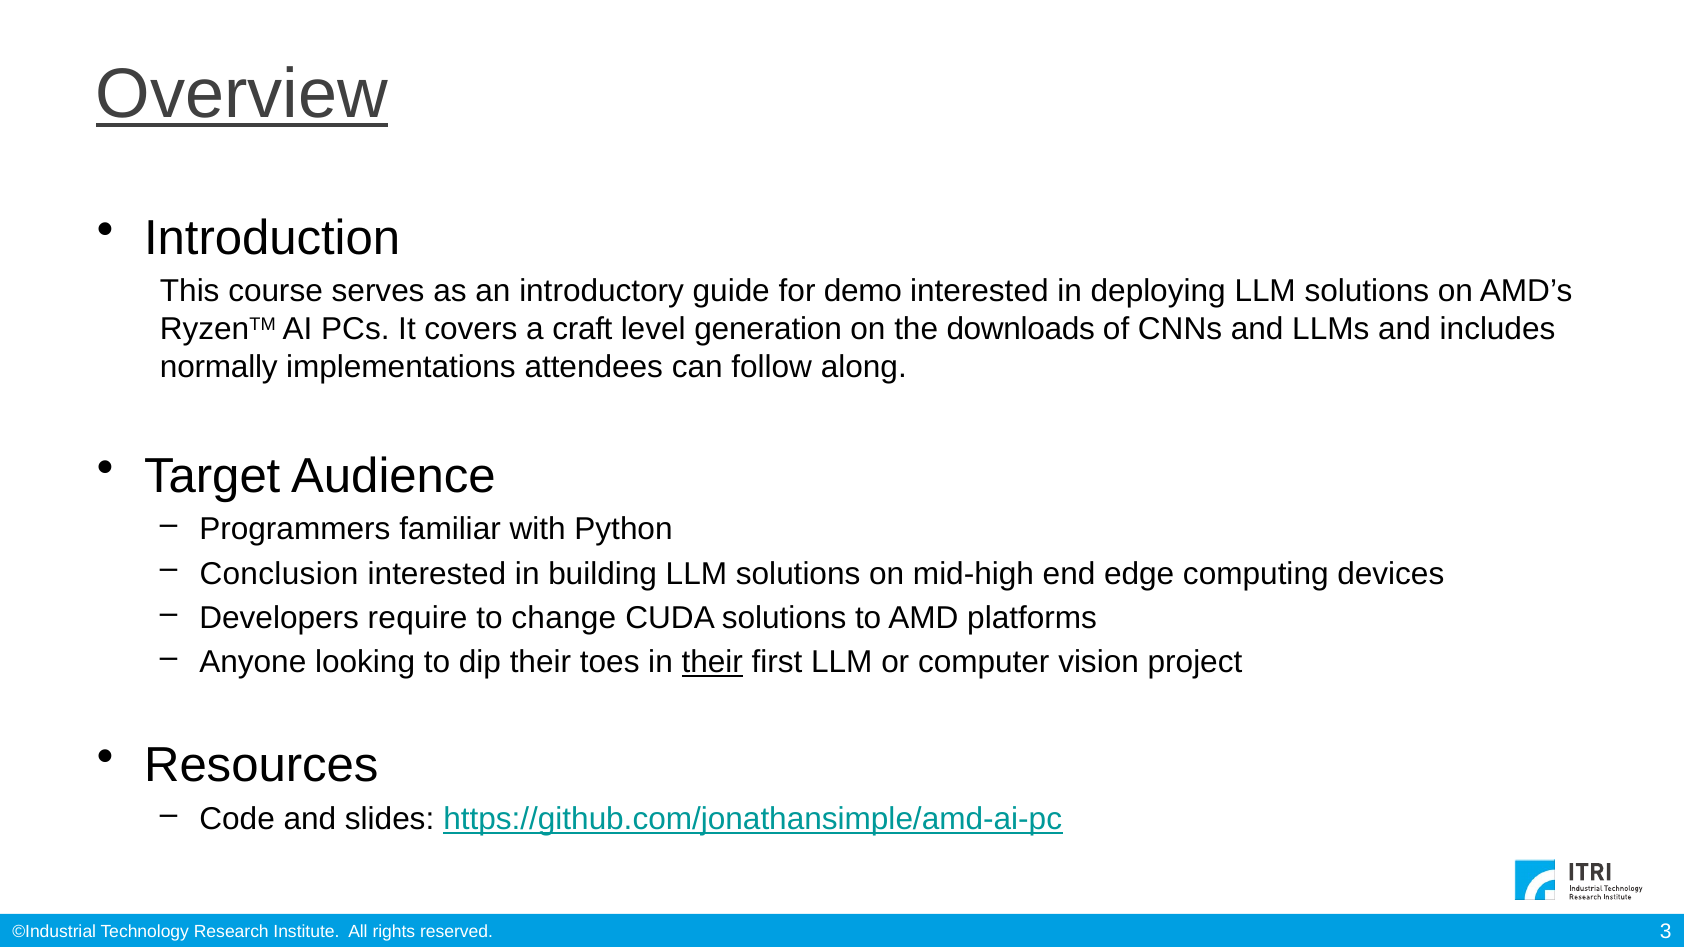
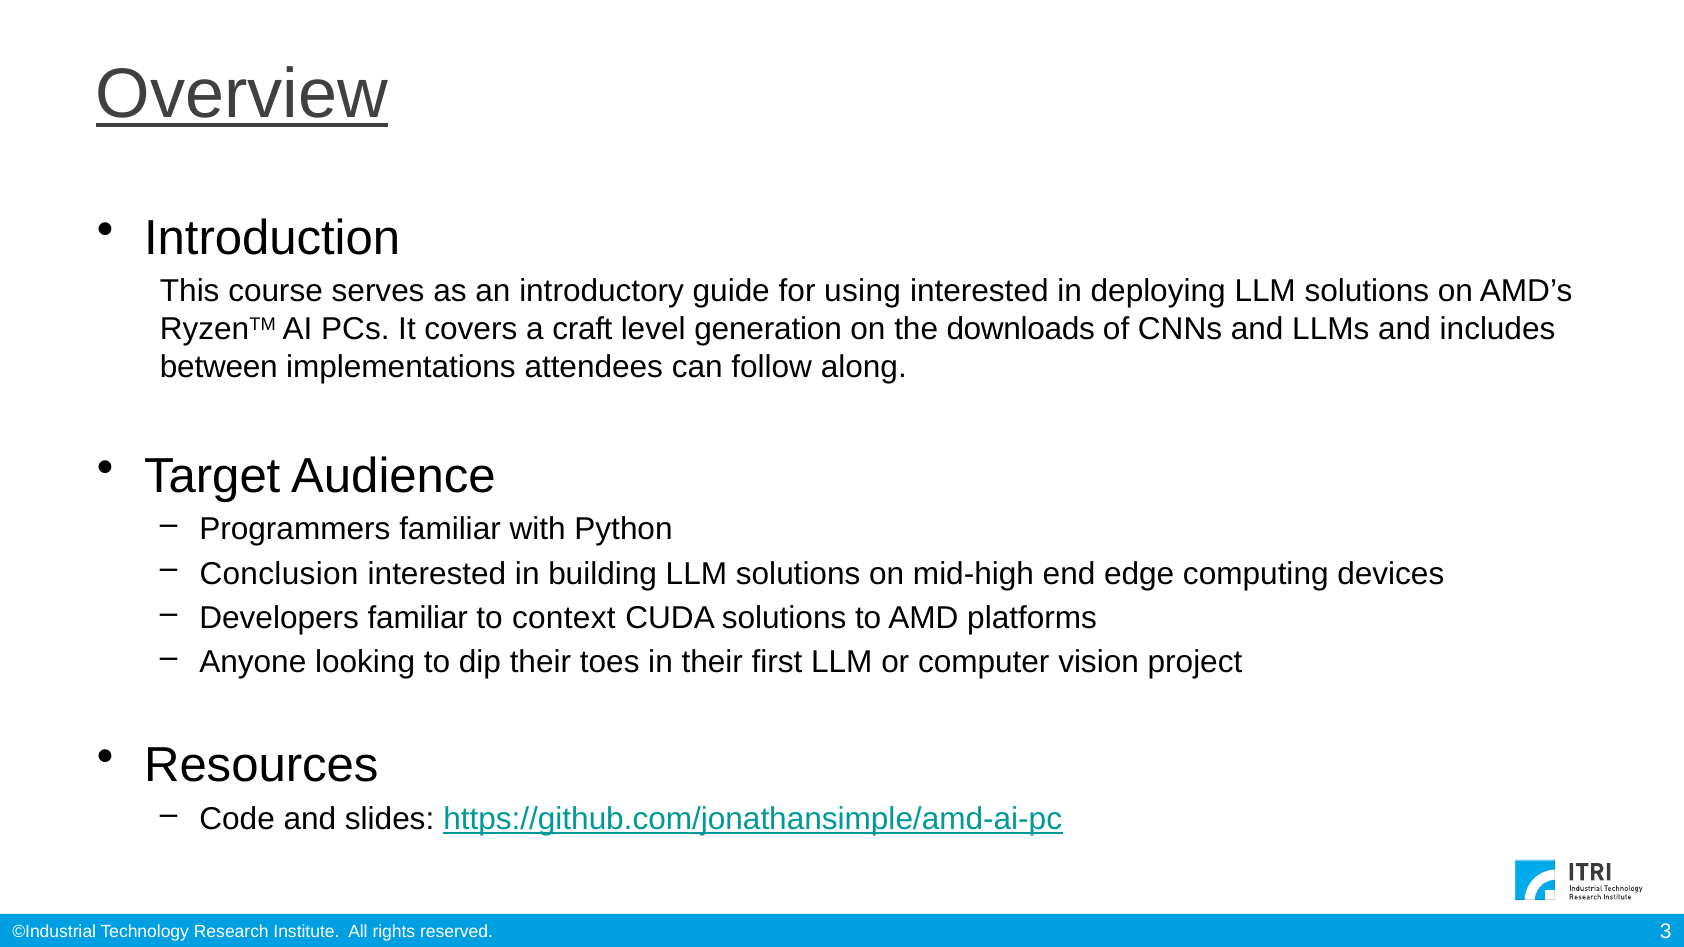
demo: demo -> using
normally: normally -> between
Developers require: require -> familiar
change: change -> context
their at (712, 662) underline: present -> none
